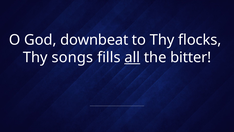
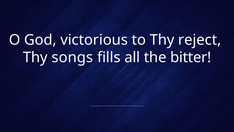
downbeat: downbeat -> victorious
flocks: flocks -> reject
all underline: present -> none
